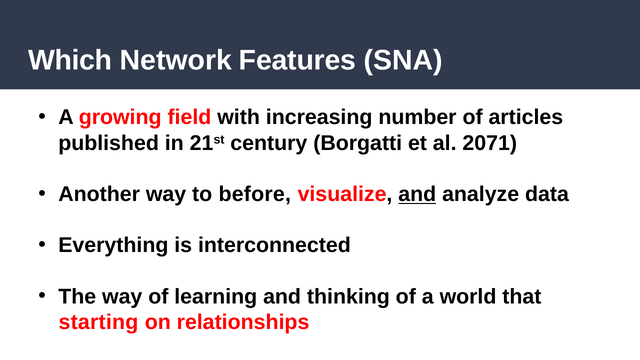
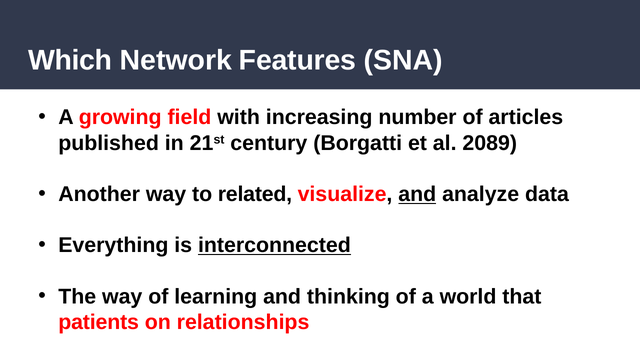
2071: 2071 -> 2089
before: before -> related
interconnected underline: none -> present
starting: starting -> patients
